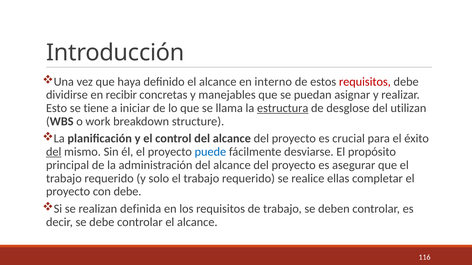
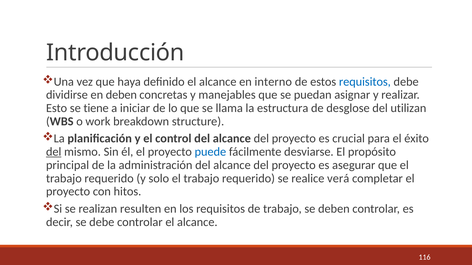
requisitos at (365, 82) colour: red -> blue
en recibir: recibir -> deben
estructura underline: present -> none
ellas: ellas -> verá
con debe: debe -> hitos
definida: definida -> resulten
